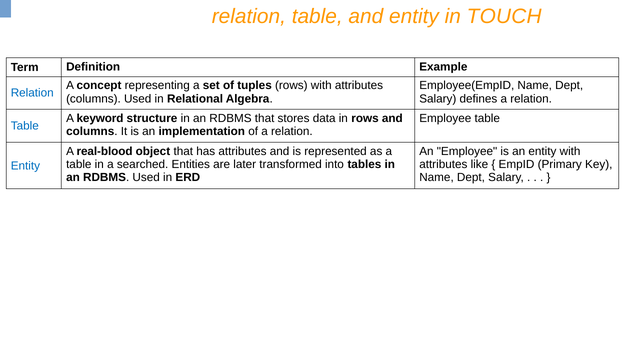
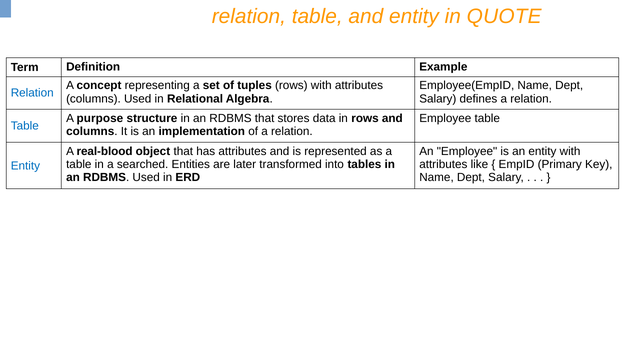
TOUCH: TOUCH -> QUOTE
keyword: keyword -> purpose
